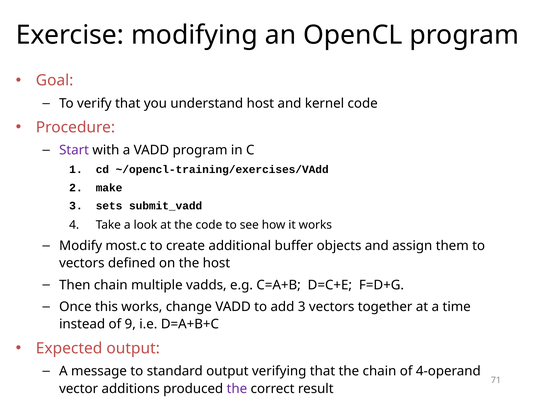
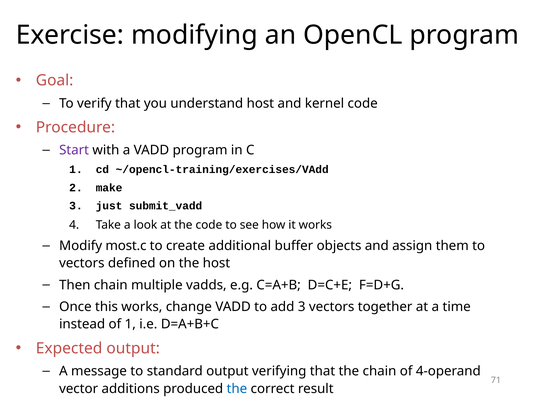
sets: sets -> just
of 9: 9 -> 1
the at (237, 389) colour: purple -> blue
